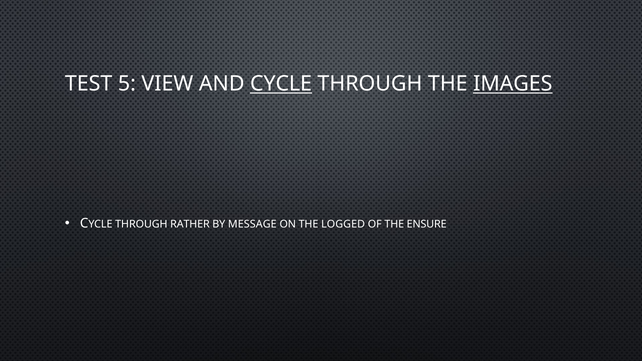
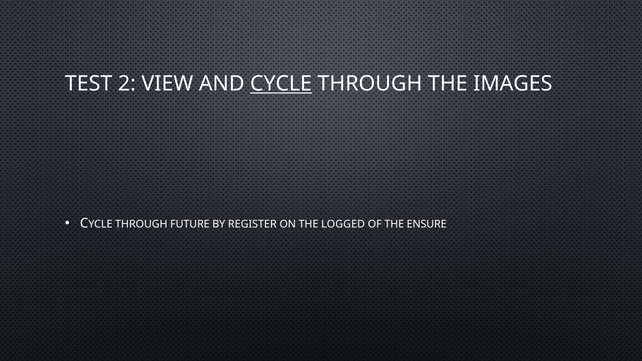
5: 5 -> 2
IMAGES underline: present -> none
RATHER: RATHER -> FUTURE
MESSAGE: MESSAGE -> REGISTER
